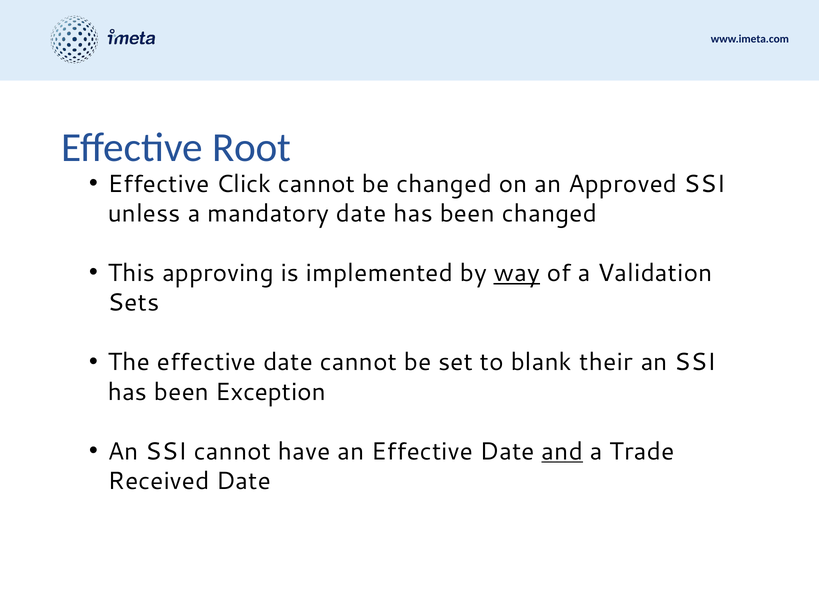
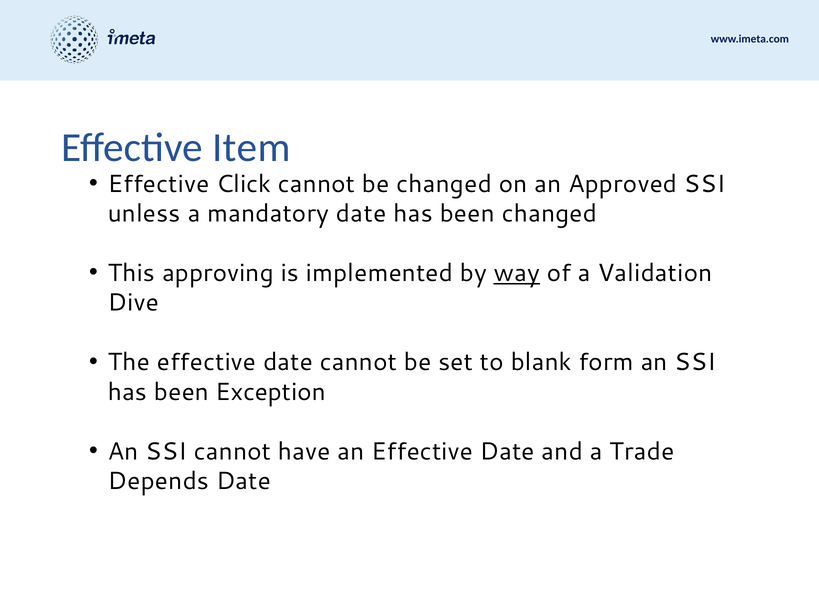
Root: Root -> Item
Sets: Sets -> Dive
their: their -> form
and underline: present -> none
Received: Received -> Depends
